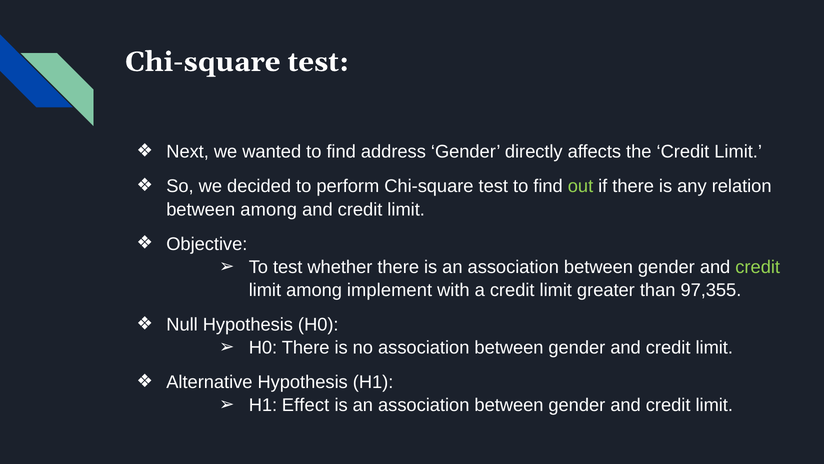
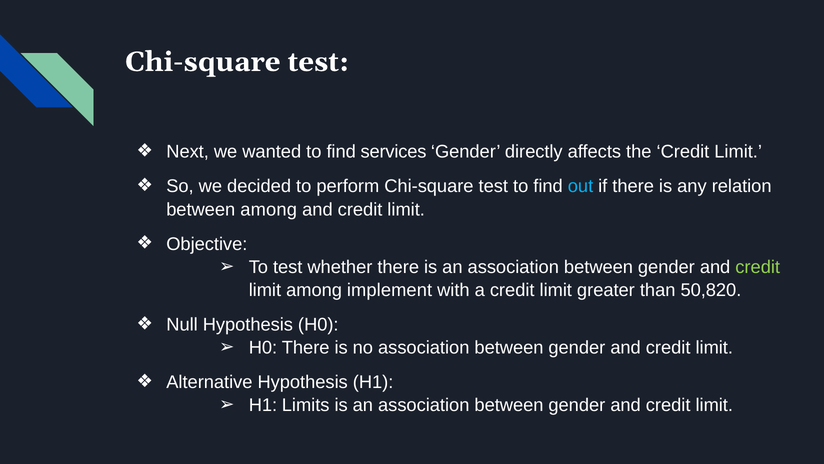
address: address -> services
out colour: light green -> light blue
97,355: 97,355 -> 50,820
Effect: Effect -> Limits
